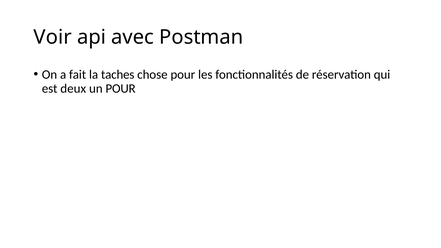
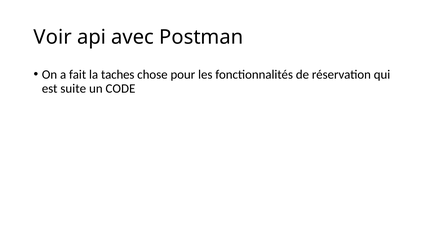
deux: deux -> suite
un POUR: POUR -> CODE
